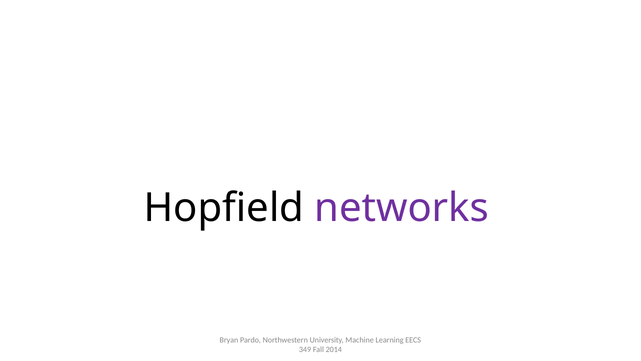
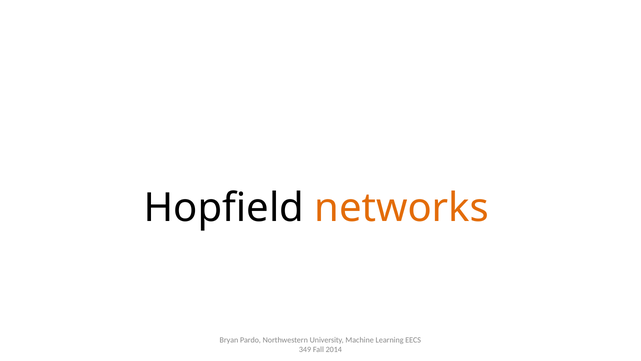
networks colour: purple -> orange
